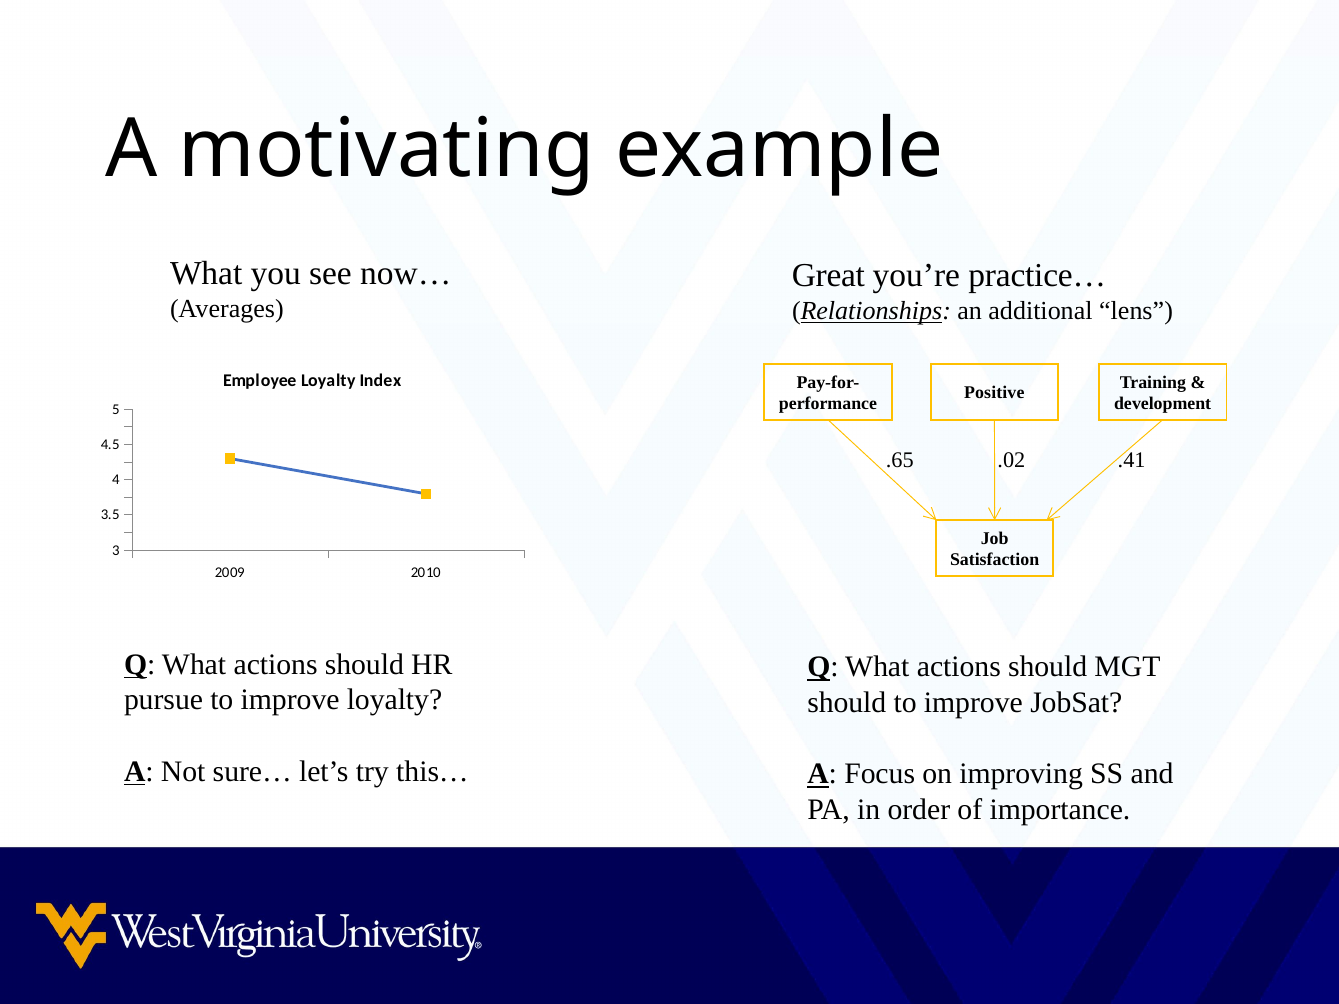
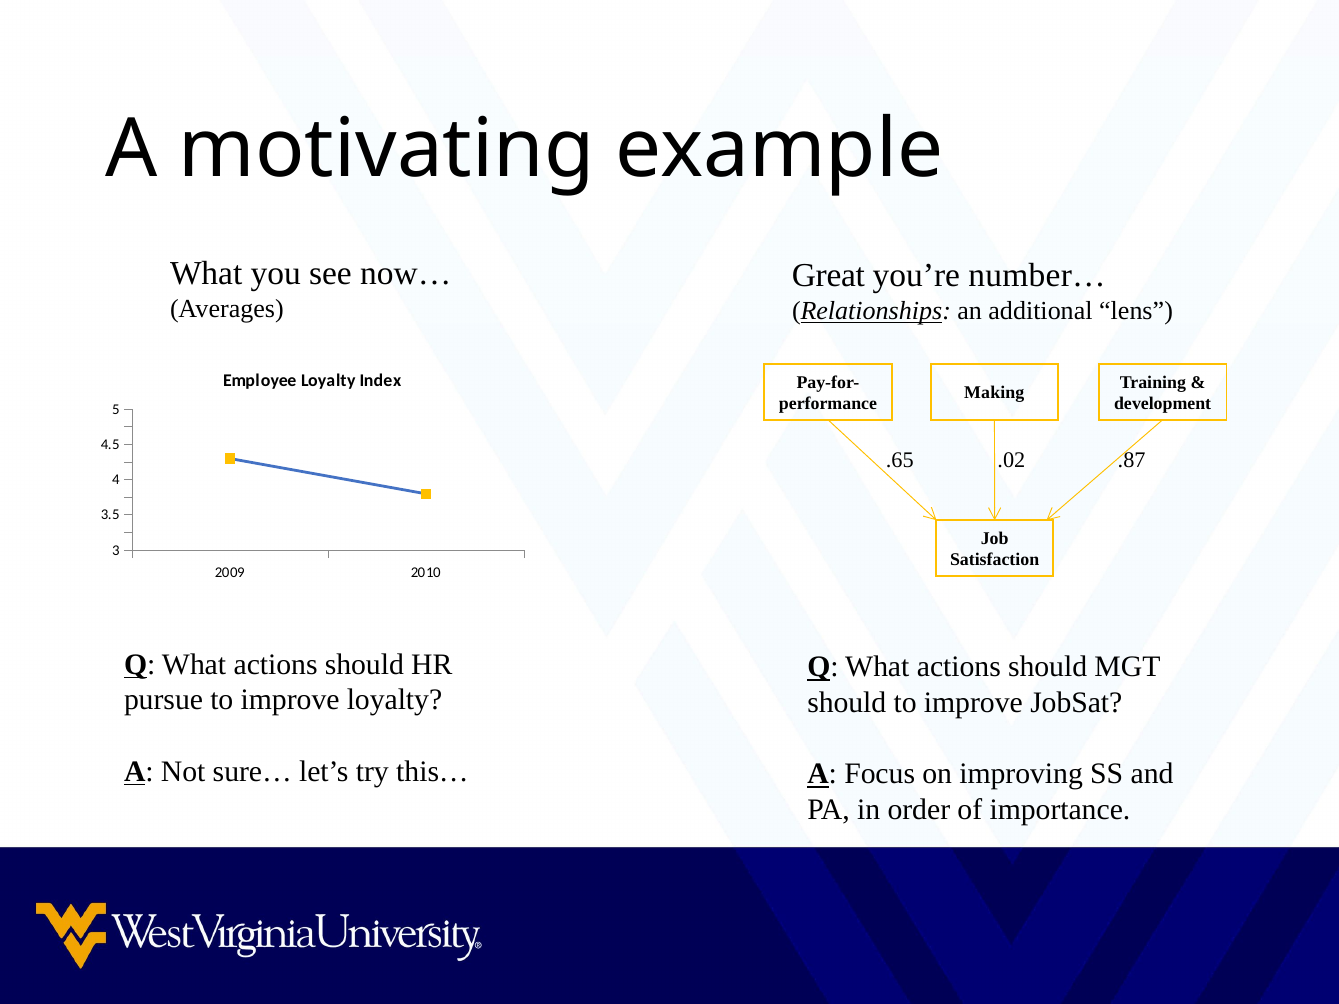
practice…: practice… -> number…
Positive: Positive -> Making
.41: .41 -> .87
